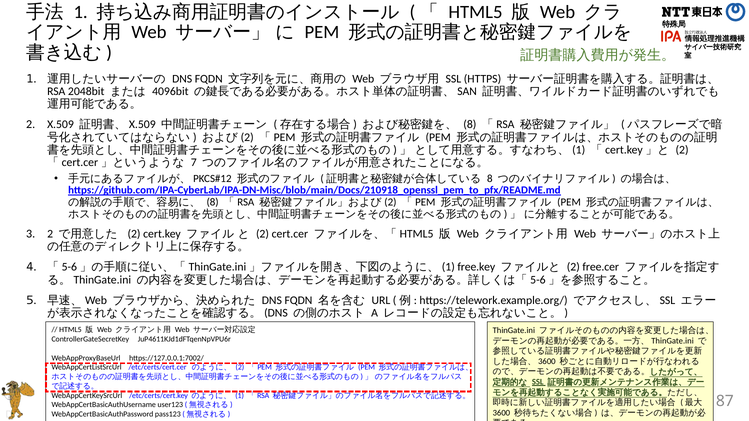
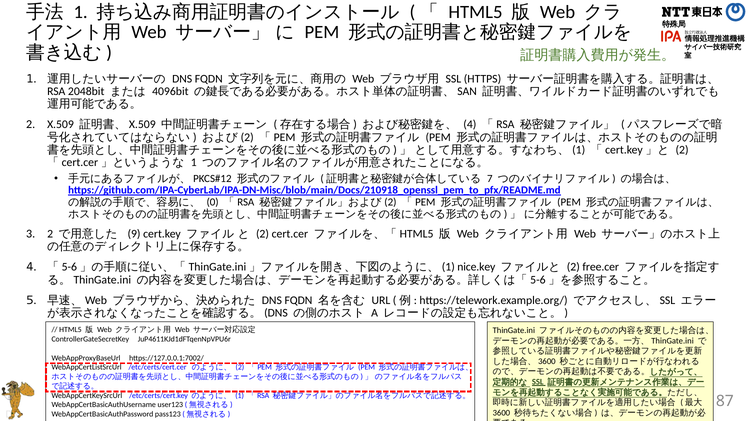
8 at (470, 125): 8 -> 4
7 at (194, 163): 7 -> 1
8 at (490, 179): 8 -> 7
8 at (213, 202): 8 -> 0
2 at (134, 234): 2 -> 9
free.key: free.key -> nice.key
